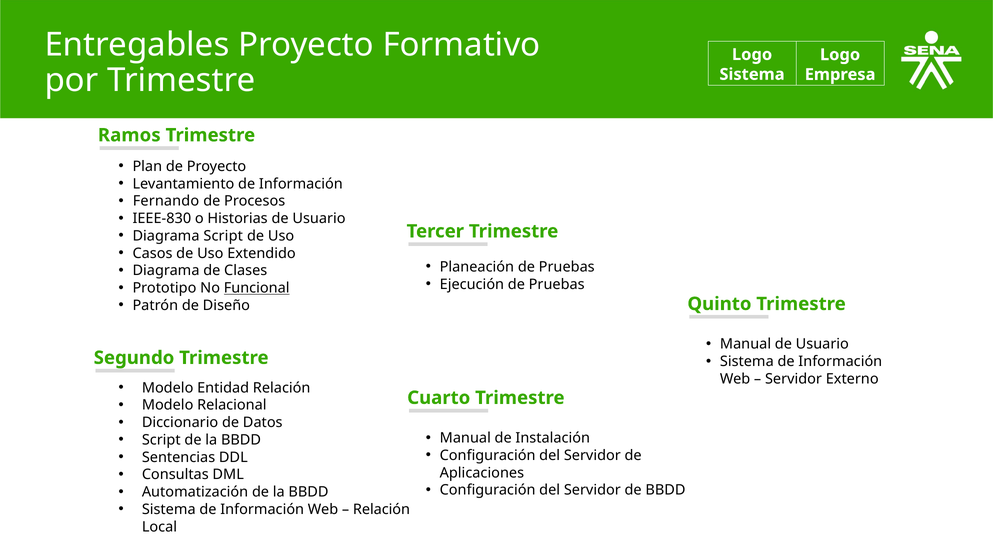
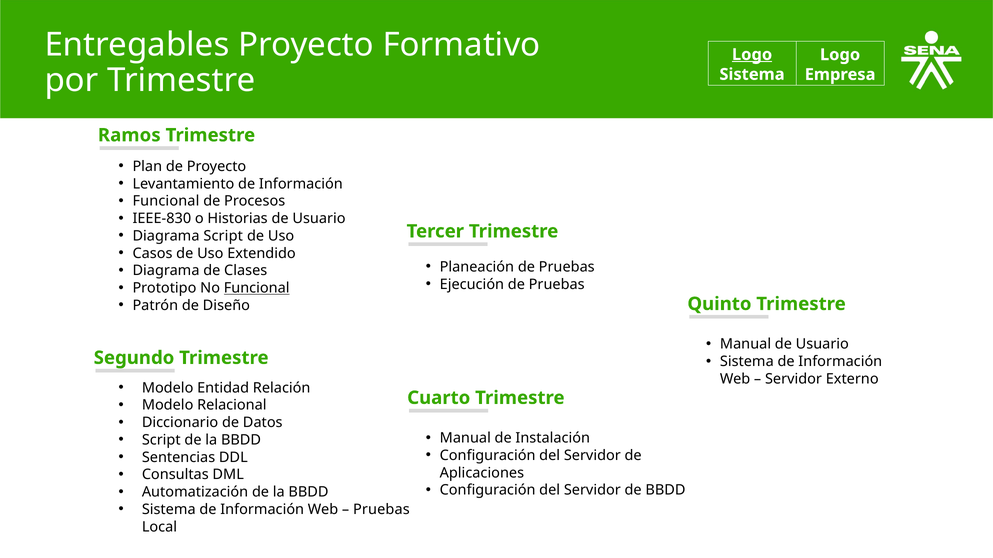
Logo at (752, 55) underline: none -> present
Fernando at (166, 201): Fernando -> Funcional
Relación at (381, 510): Relación -> Pruebas
